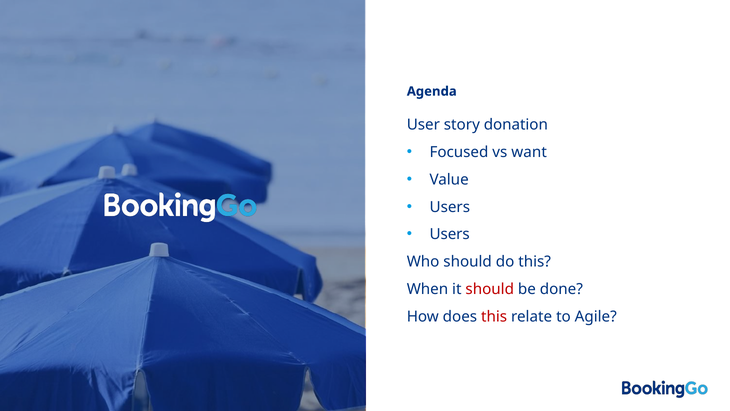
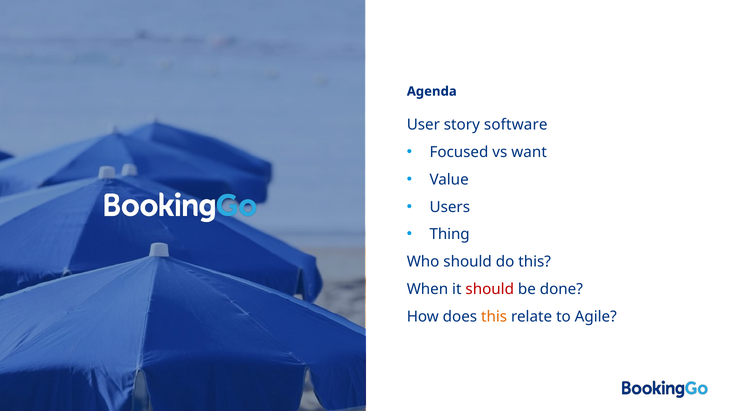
donation: donation -> software
Users at (450, 234): Users -> Thing
this at (494, 316) colour: red -> orange
